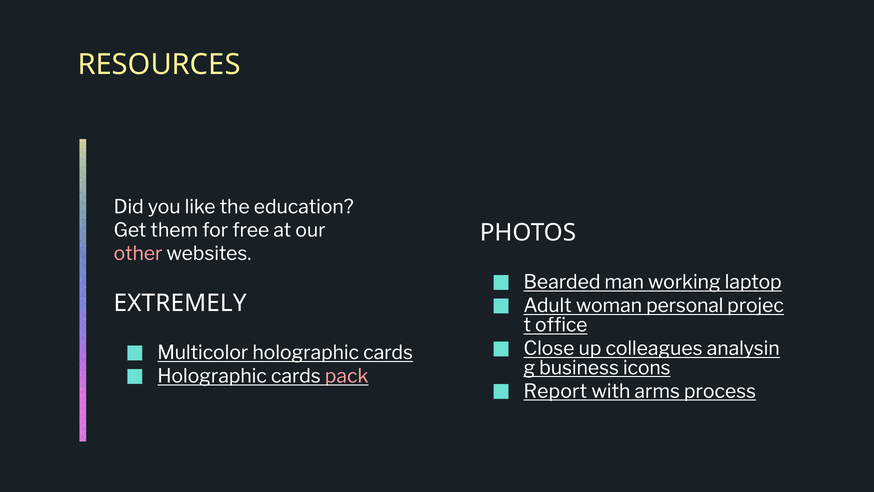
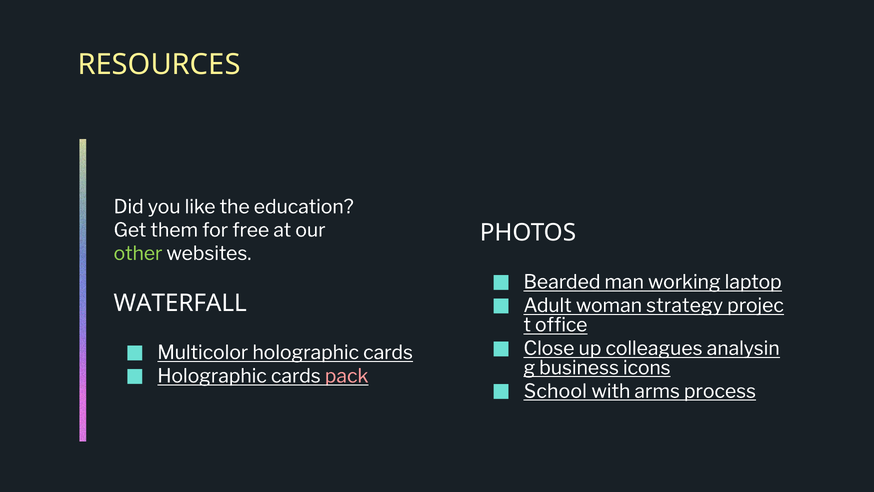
other colour: pink -> light green
personal: personal -> strategy
EXTREMELY: EXTREMELY -> WATERFALL
Report: Report -> School
